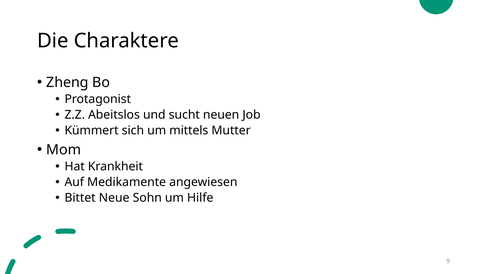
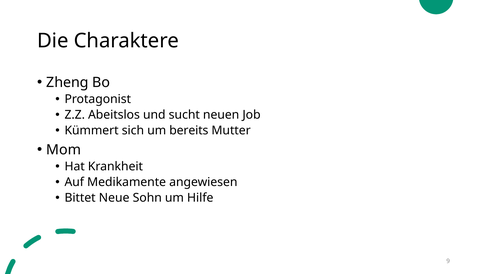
mittels: mittels -> bereits
